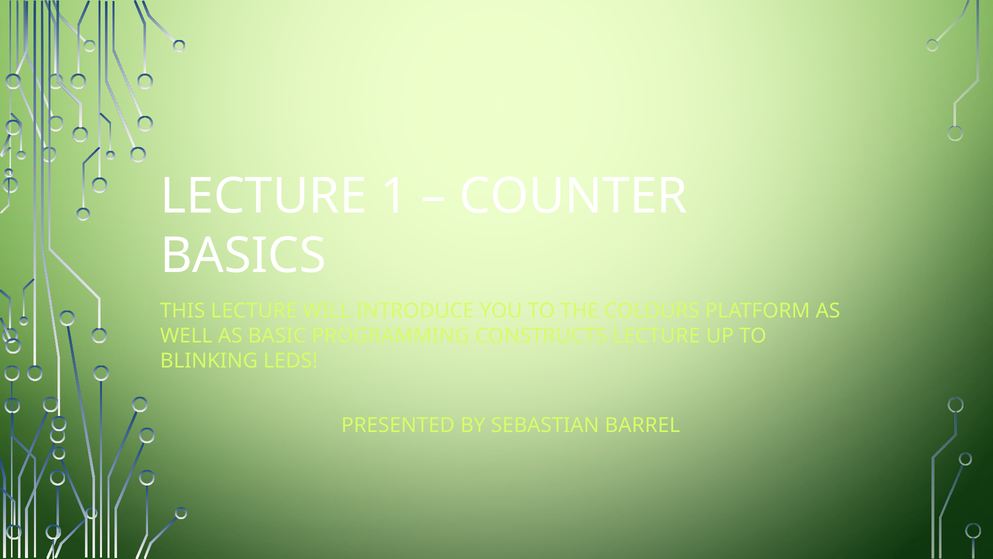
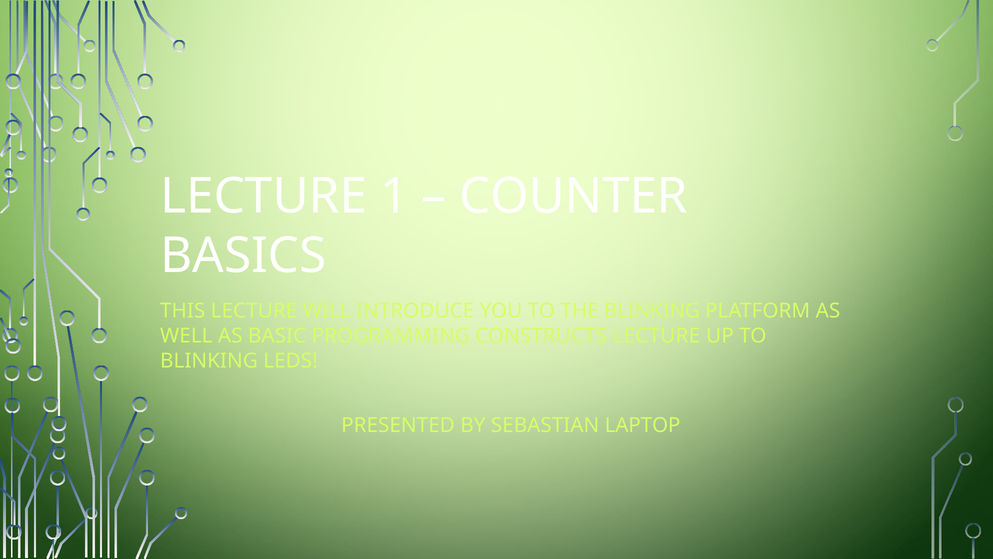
THE COLOURS: COLOURS -> BLINKING
BARREL: BARREL -> LAPTOP
